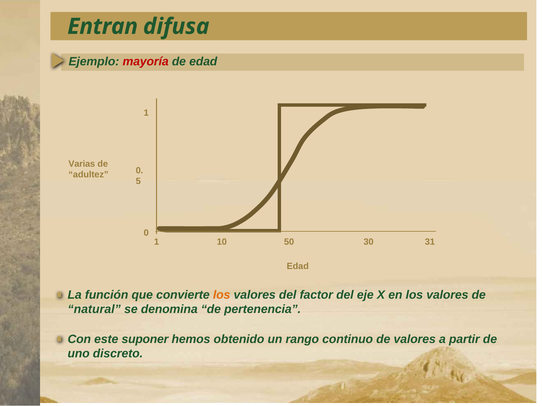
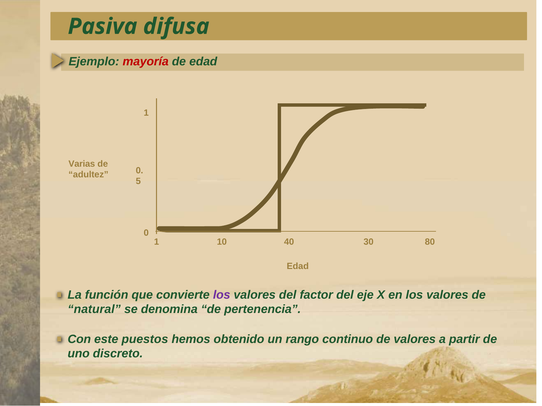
Entran: Entran -> Pasiva
50: 50 -> 40
31: 31 -> 80
los at (222, 295) colour: orange -> purple
suponer: suponer -> puestos
